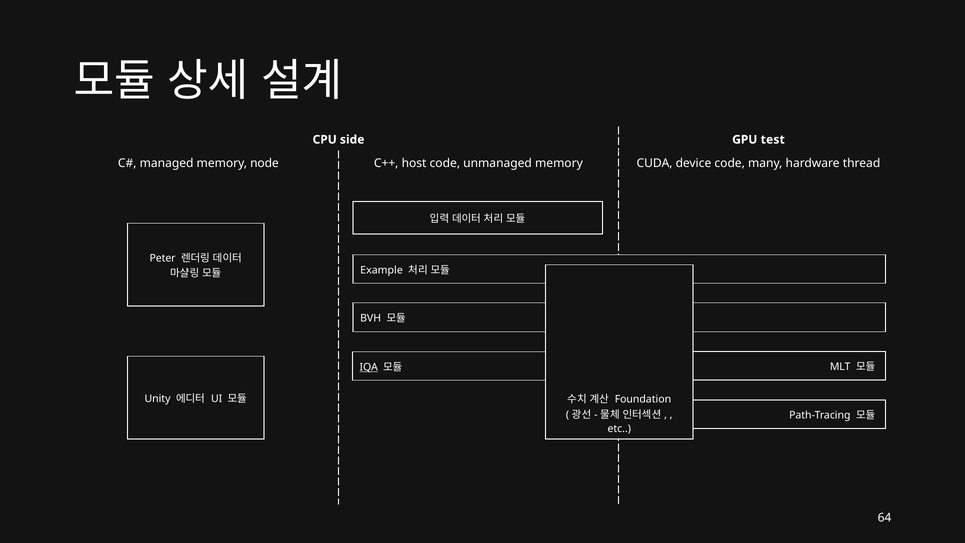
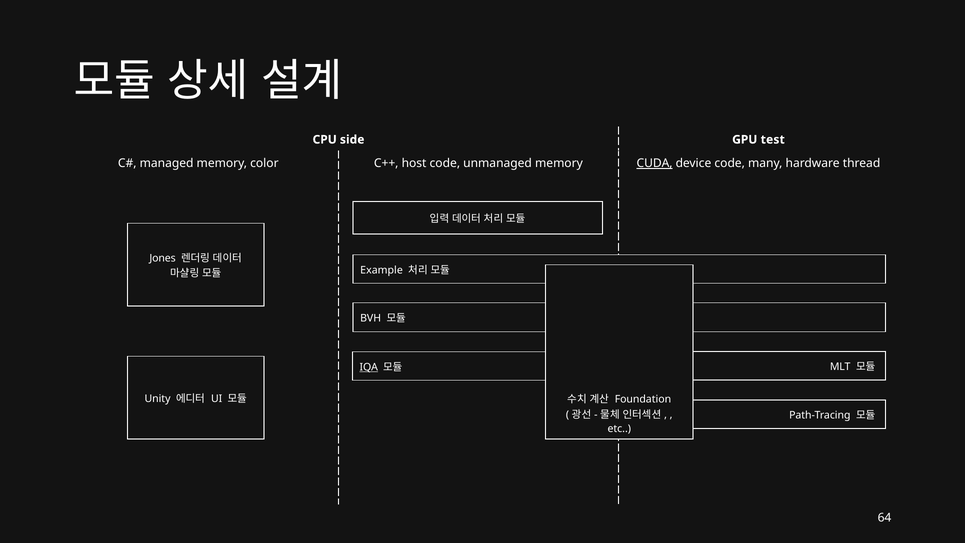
node: node -> color
CUDA underline: none -> present
Peter: Peter -> Jones
